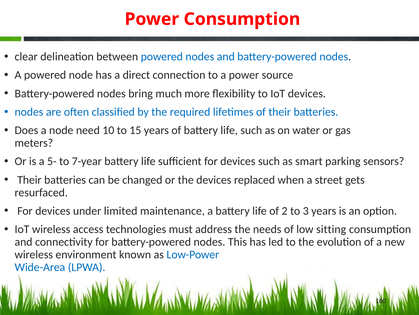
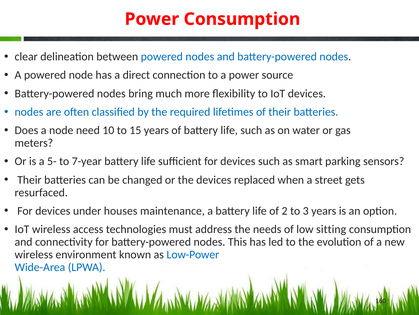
limited: limited -> houses
